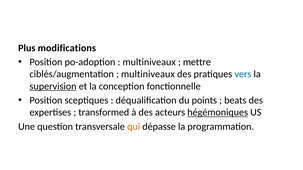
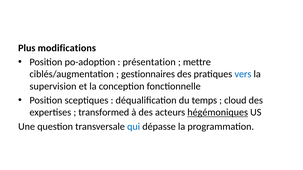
multiniveaux at (149, 62): multiniveaux -> présentation
multiniveaux at (148, 74): multiniveaux -> gestionnaires
supervision underline: present -> none
points: points -> temps
beats: beats -> cloud
qui colour: orange -> blue
